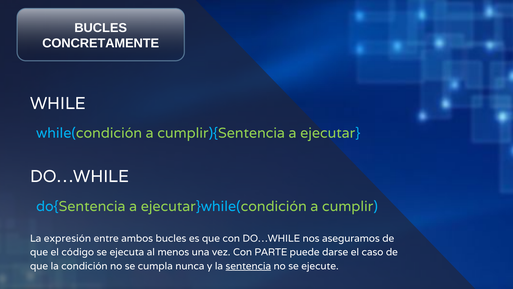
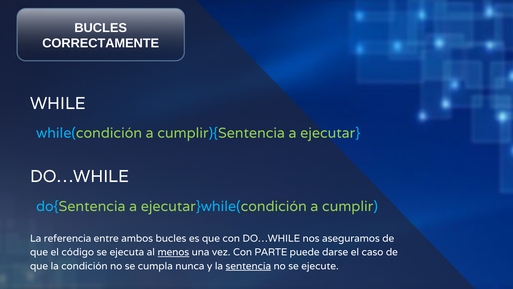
CONCRETAMENTE: CONCRETAMENTE -> CORRECTAMENTE
expresión: expresión -> referencia
menos underline: none -> present
